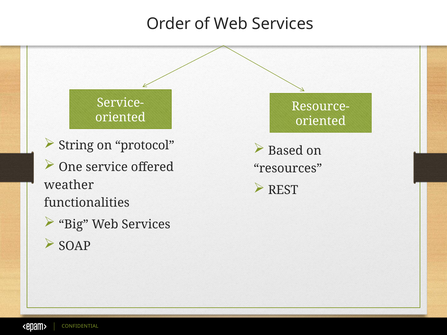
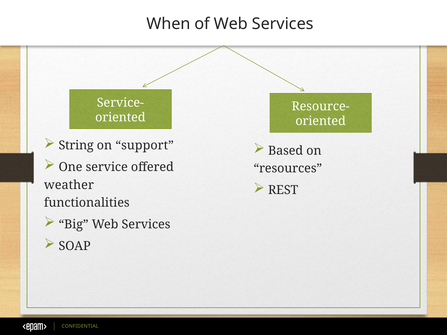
Order: Order -> When
protocol: protocol -> support
